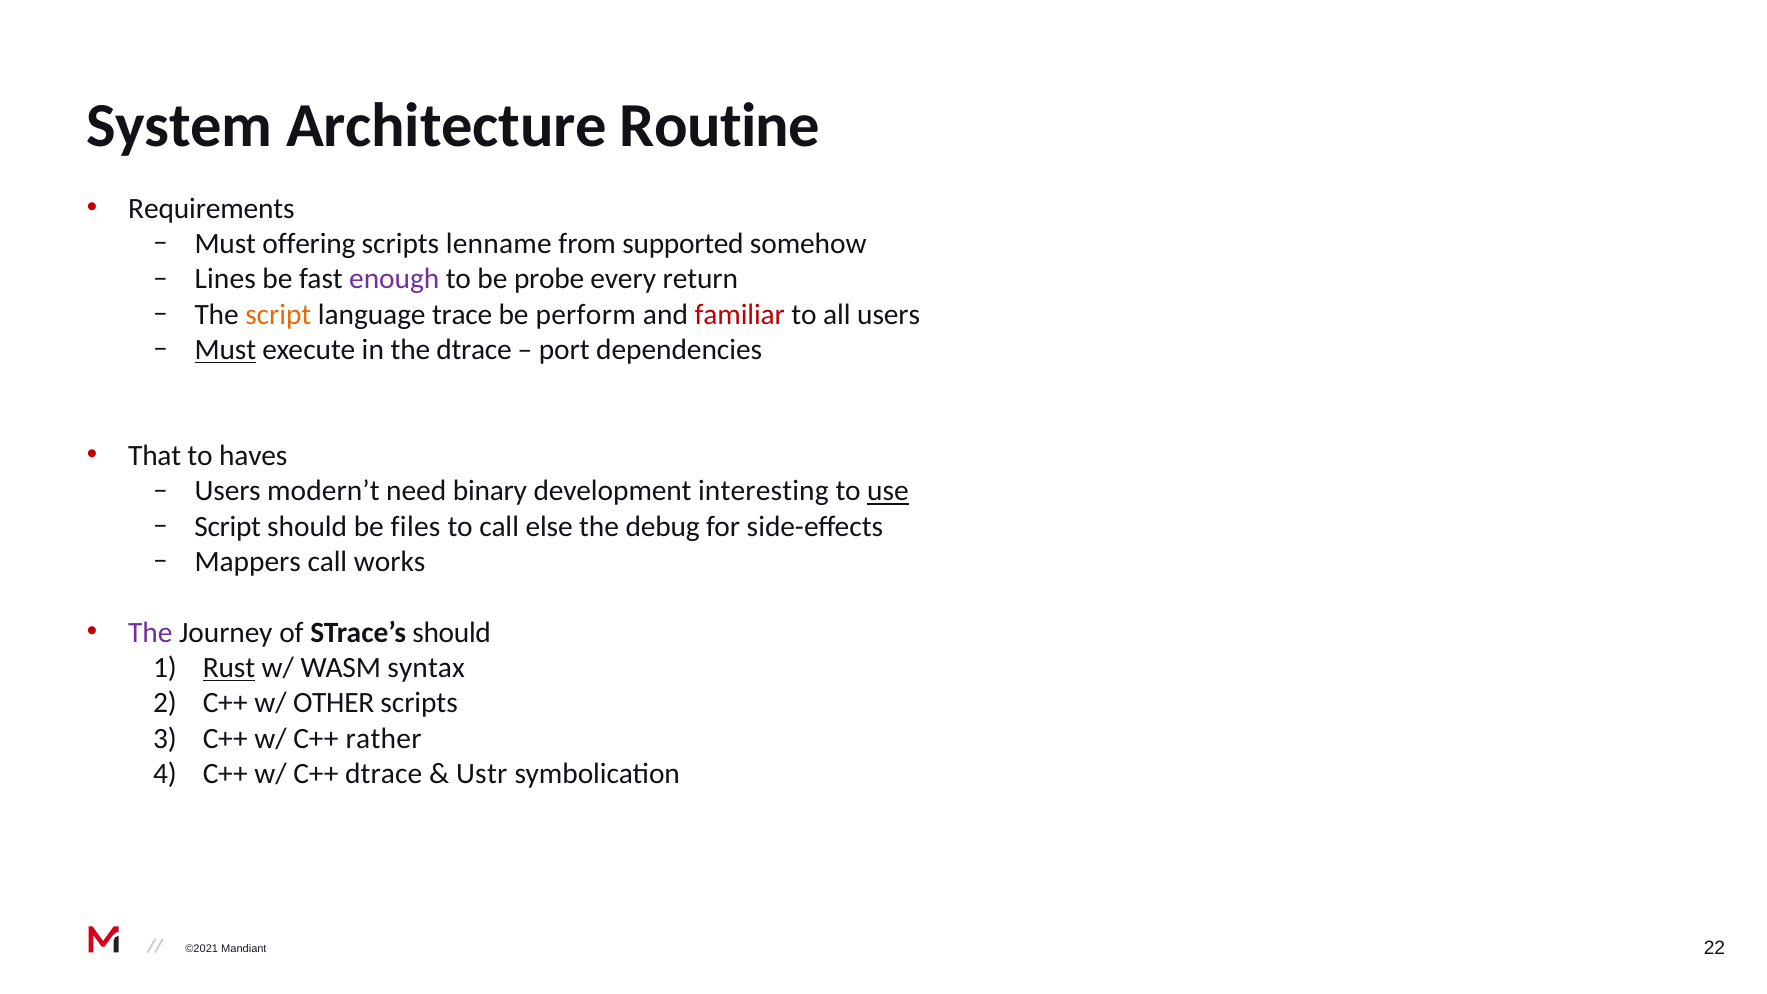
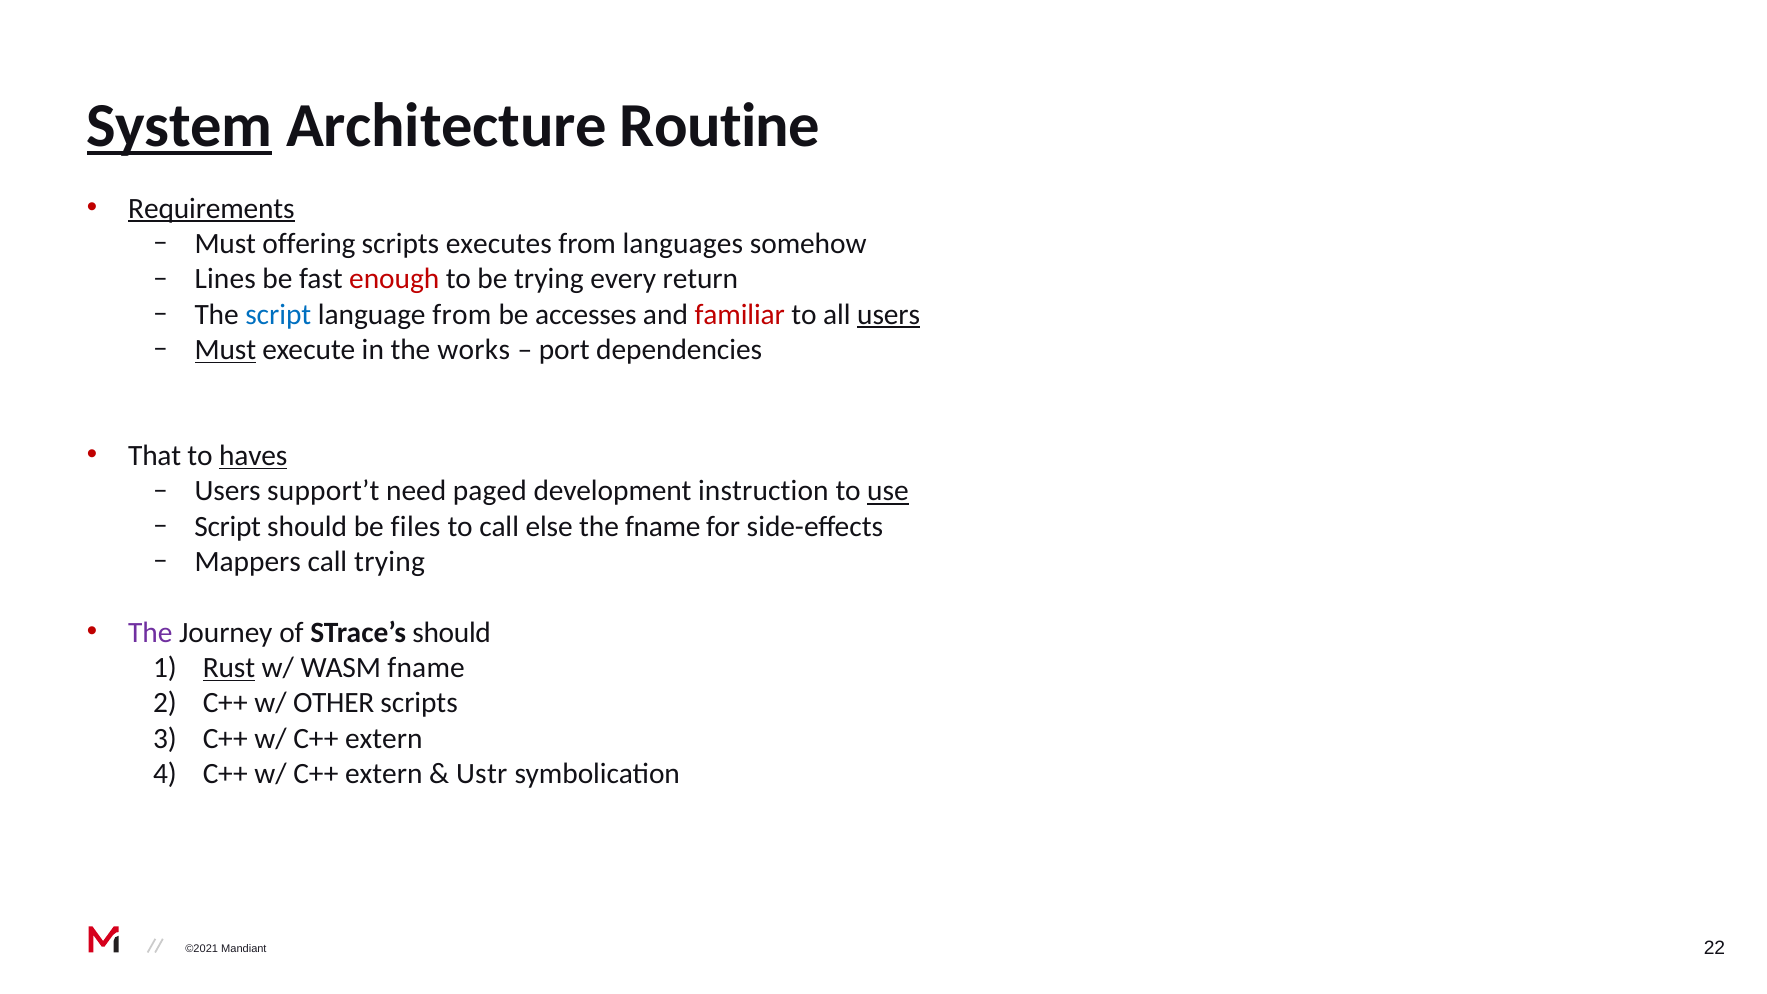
System underline: none -> present
Requirements underline: none -> present
lenname: lenname -> executes
supported: supported -> languages
enough colour: purple -> red
be probe: probe -> trying
script at (278, 315) colour: orange -> blue
language trace: trace -> from
perform: perform -> accesses
users at (889, 315) underline: none -> present
the dtrace: dtrace -> works
haves underline: none -> present
modern’t: modern’t -> support’t
binary: binary -> paged
interesting: interesting -> instruction
the debug: debug -> fname
call works: works -> trying
WASM syntax: syntax -> fname
rather at (384, 738): rather -> extern
dtrace at (384, 774): dtrace -> extern
